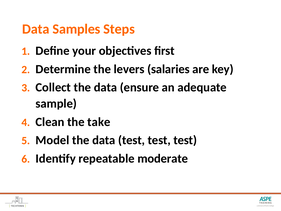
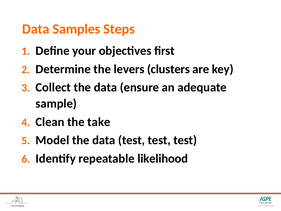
salaries: salaries -> clusters
moderate: moderate -> likelihood
